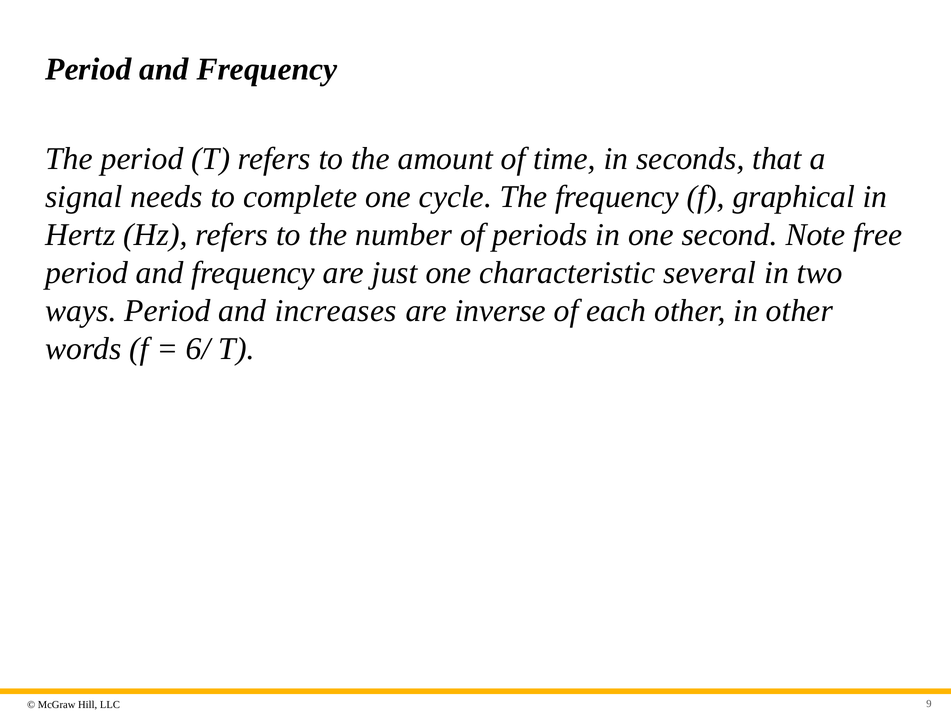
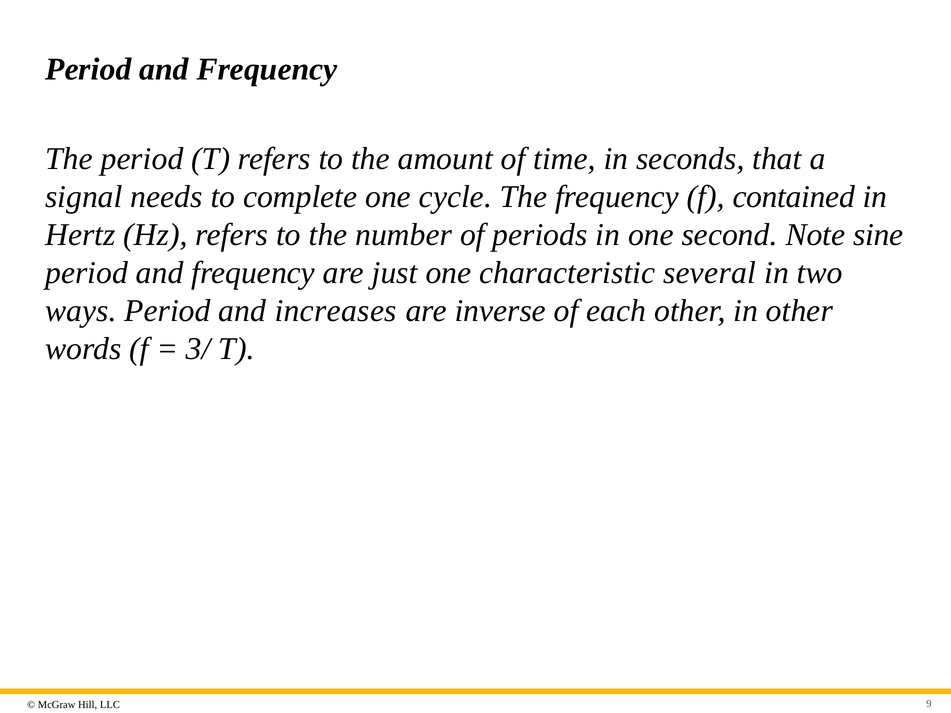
graphical: graphical -> contained
free: free -> sine
6/: 6/ -> 3/
